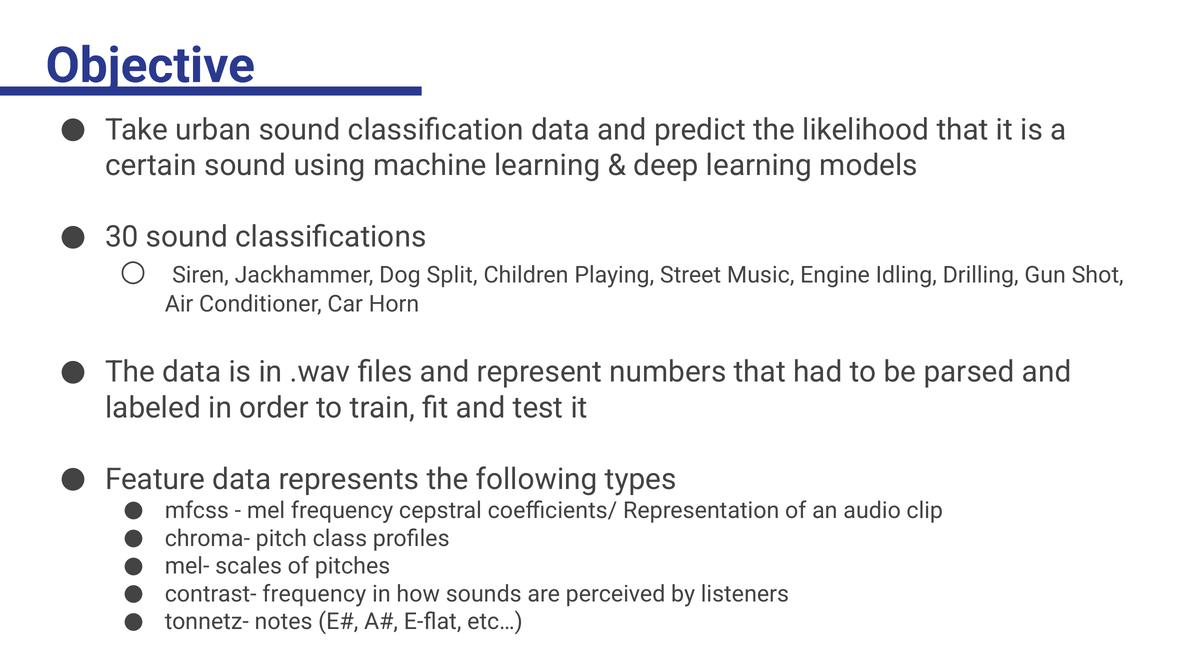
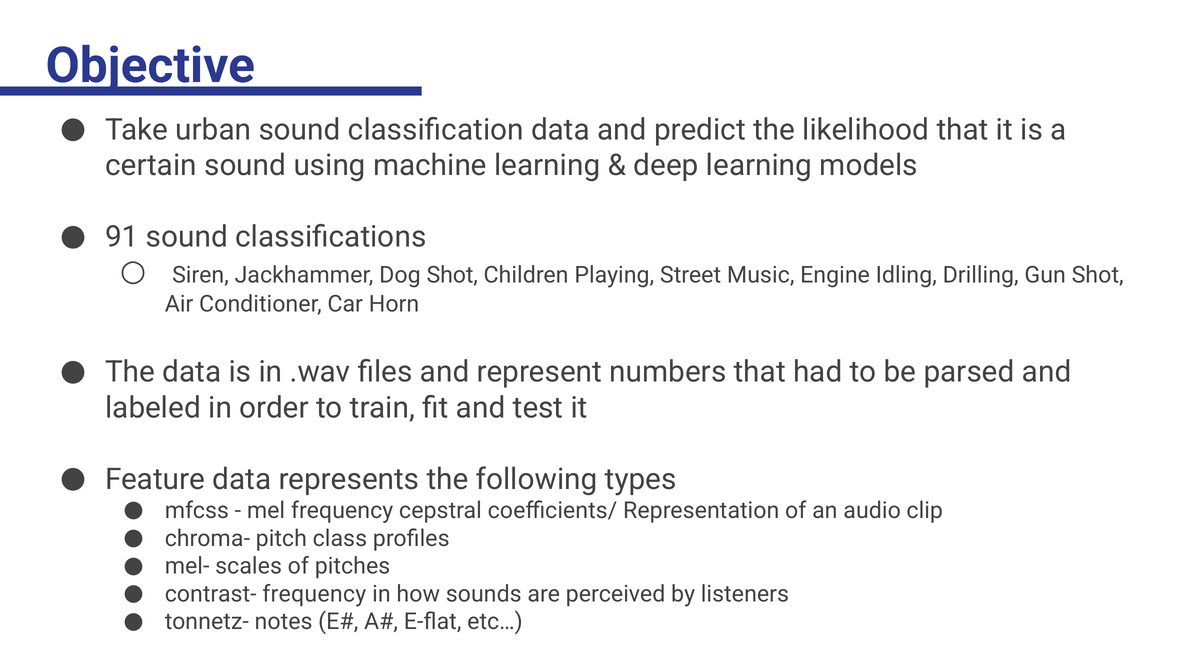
30: 30 -> 91
Dog Split: Split -> Shot
